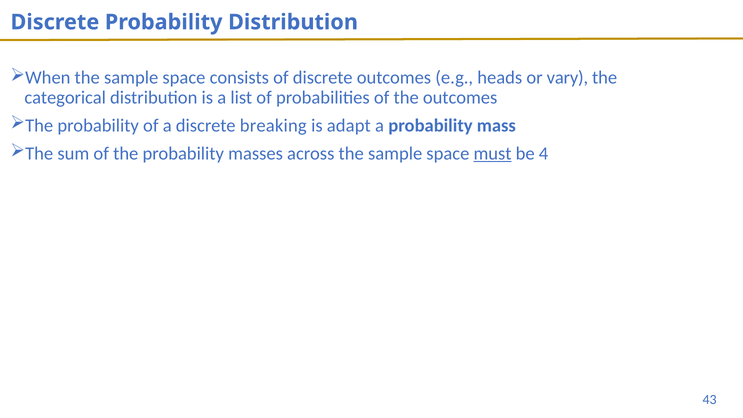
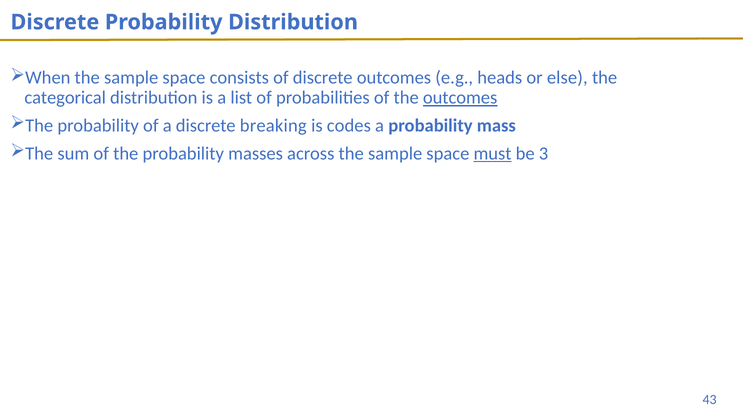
vary: vary -> else
outcomes at (460, 98) underline: none -> present
adapt: adapt -> codes
4: 4 -> 3
